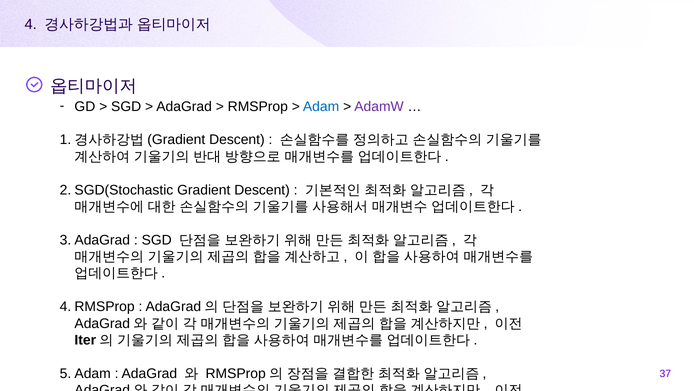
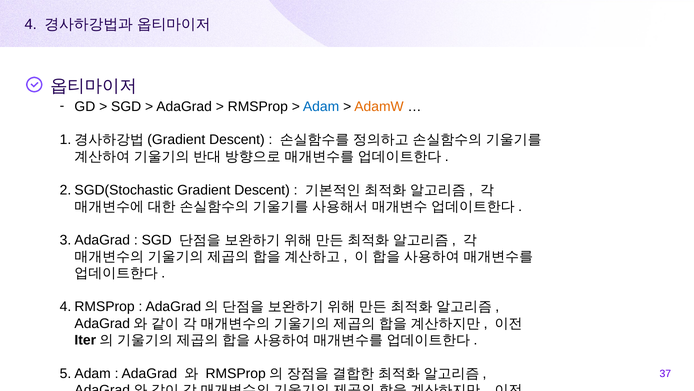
AdamW colour: purple -> orange
